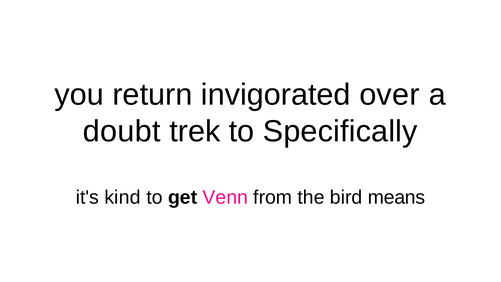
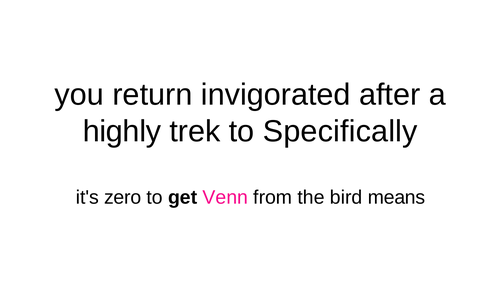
over: over -> after
doubt: doubt -> highly
kind: kind -> zero
